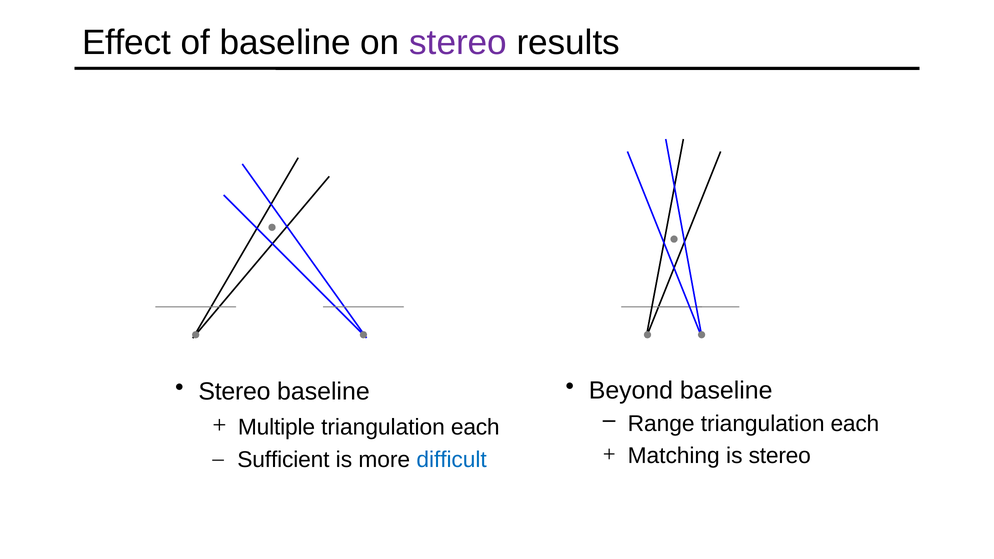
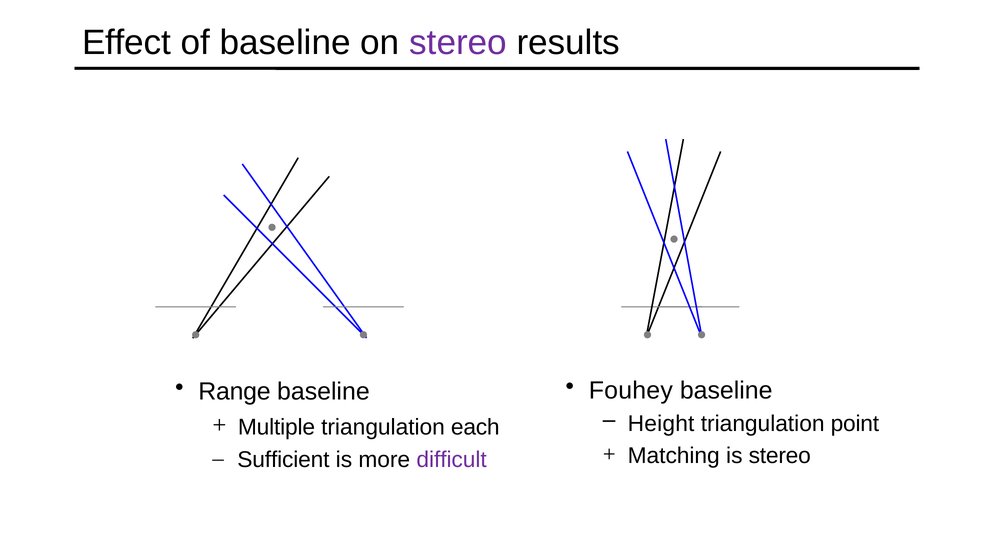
Beyond: Beyond -> Fouhey
Stereo at (234, 392): Stereo -> Range
Range: Range -> Height
each at (855, 424): each -> point
difficult colour: blue -> purple
